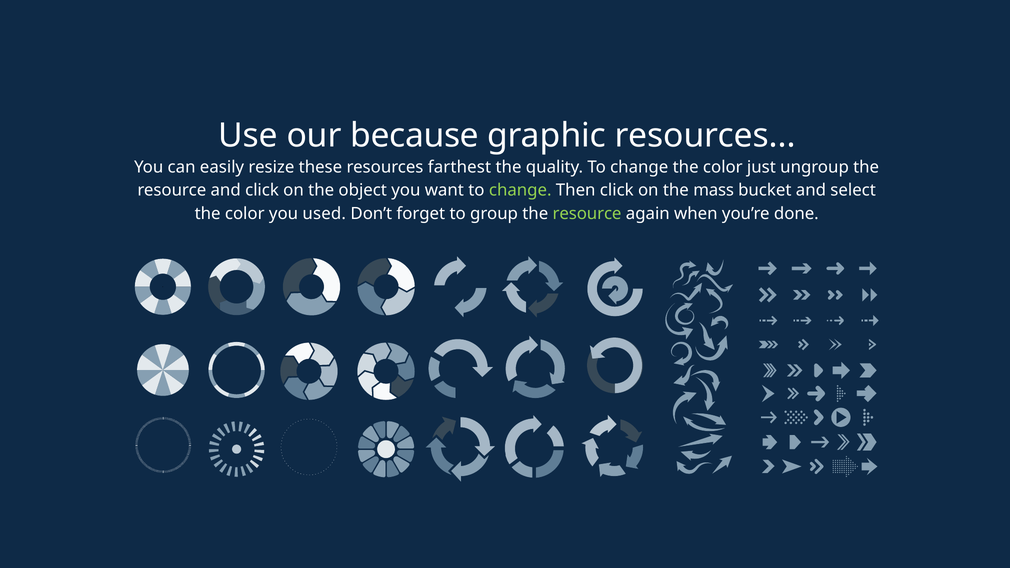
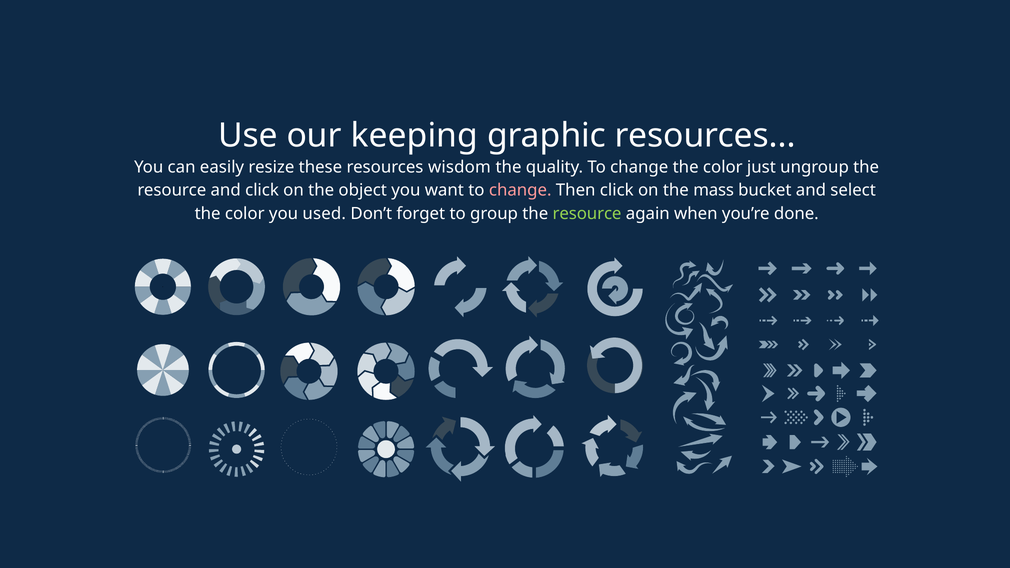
because: because -> keeping
farthest: farthest -> wisdom
change at (520, 190) colour: light green -> pink
